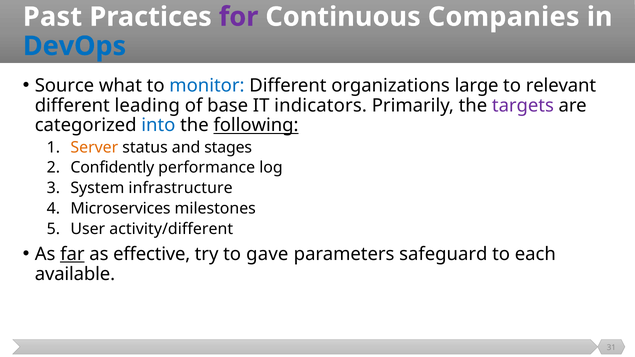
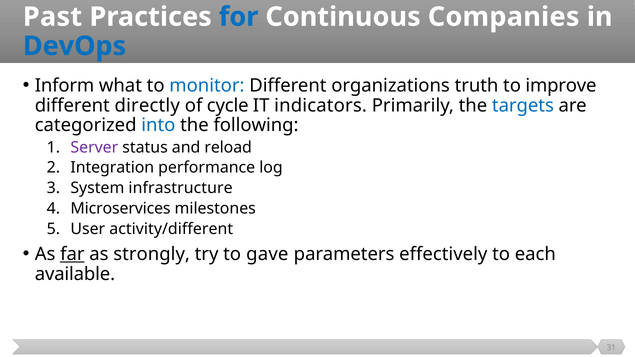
for colour: purple -> blue
Source: Source -> Inform
large: large -> truth
relevant: relevant -> improve
leading: leading -> directly
base: base -> cycle
targets colour: purple -> blue
following underline: present -> none
Server colour: orange -> purple
stages: stages -> reload
Confidently: Confidently -> Integration
effective: effective -> strongly
safeguard: safeguard -> effectively
